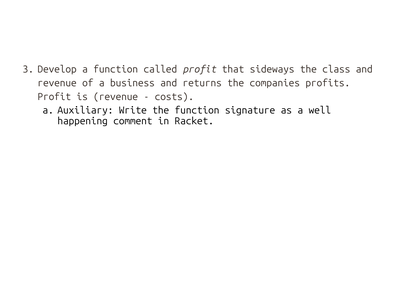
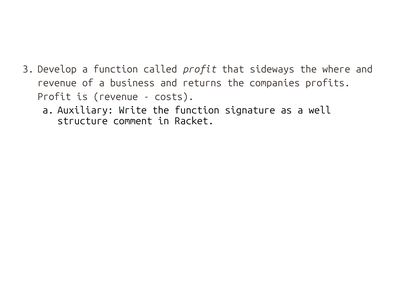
class: class -> where
happening: happening -> structure
